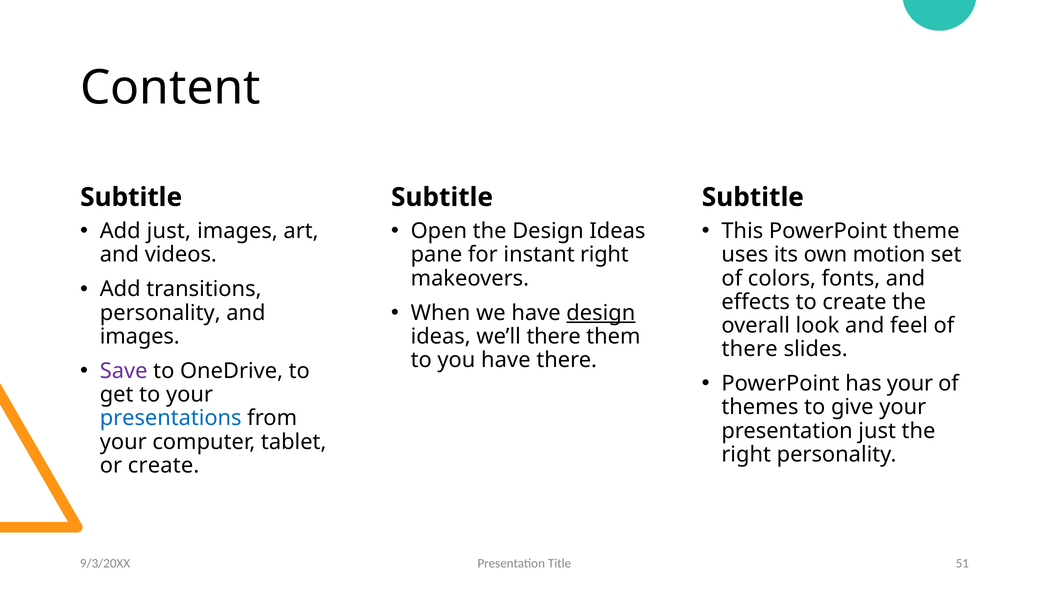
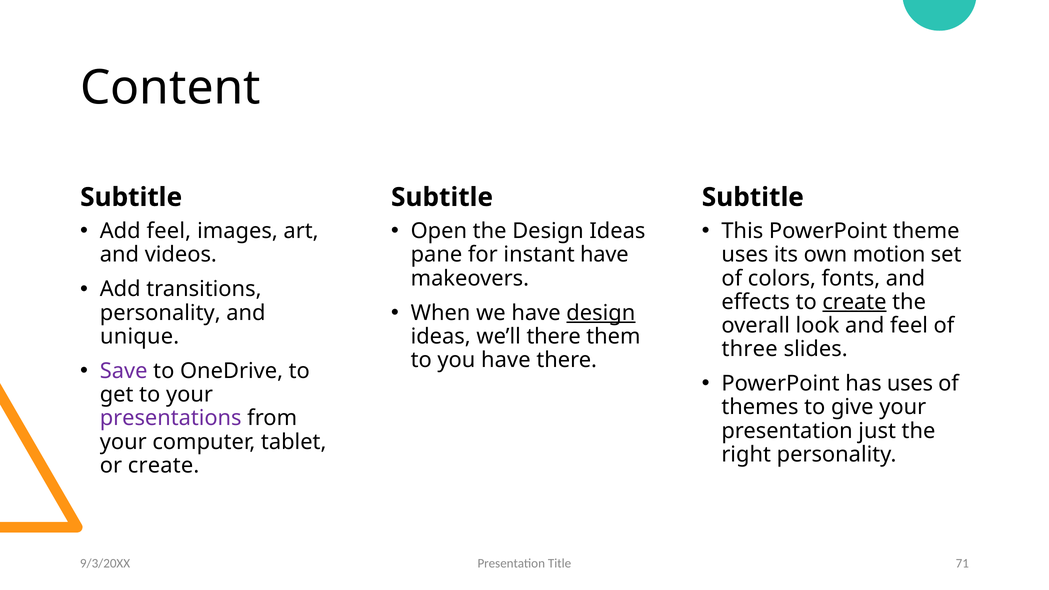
Add just: just -> feel
instant right: right -> have
create at (854, 302) underline: none -> present
images at (140, 337): images -> unique
there at (750, 349): there -> three
has your: your -> uses
presentations colour: blue -> purple
51: 51 -> 71
